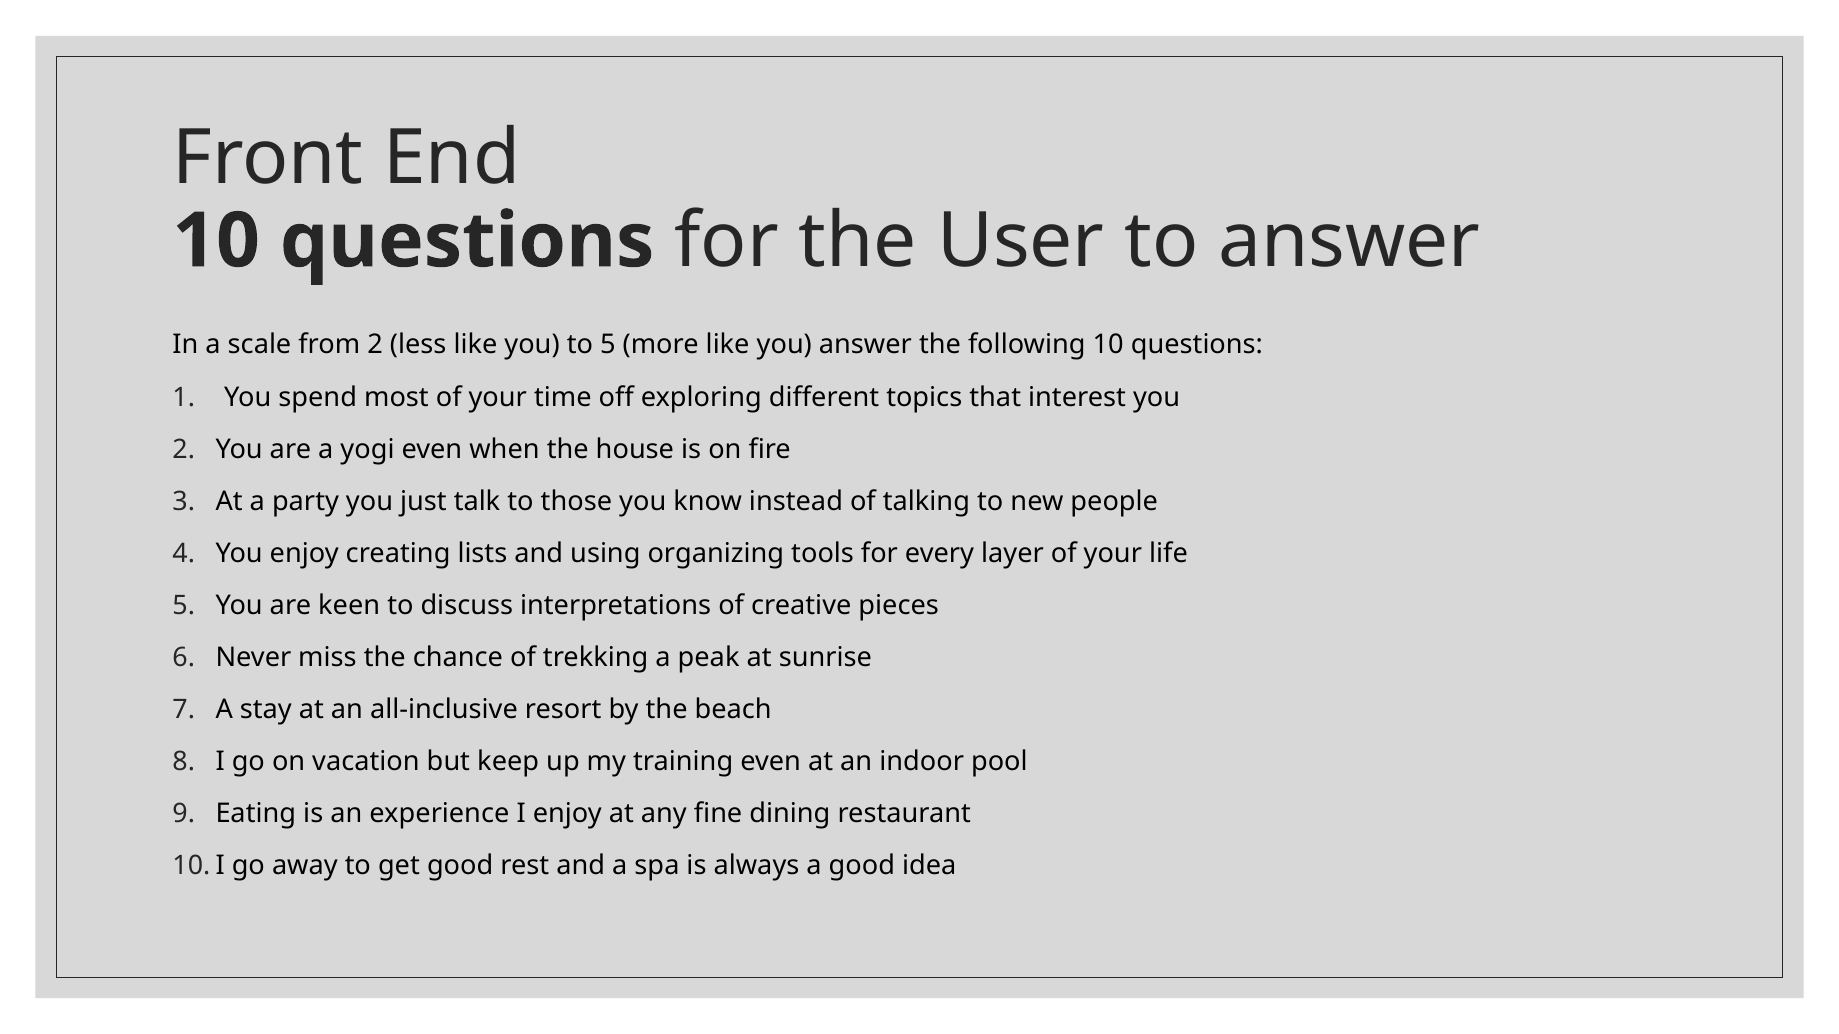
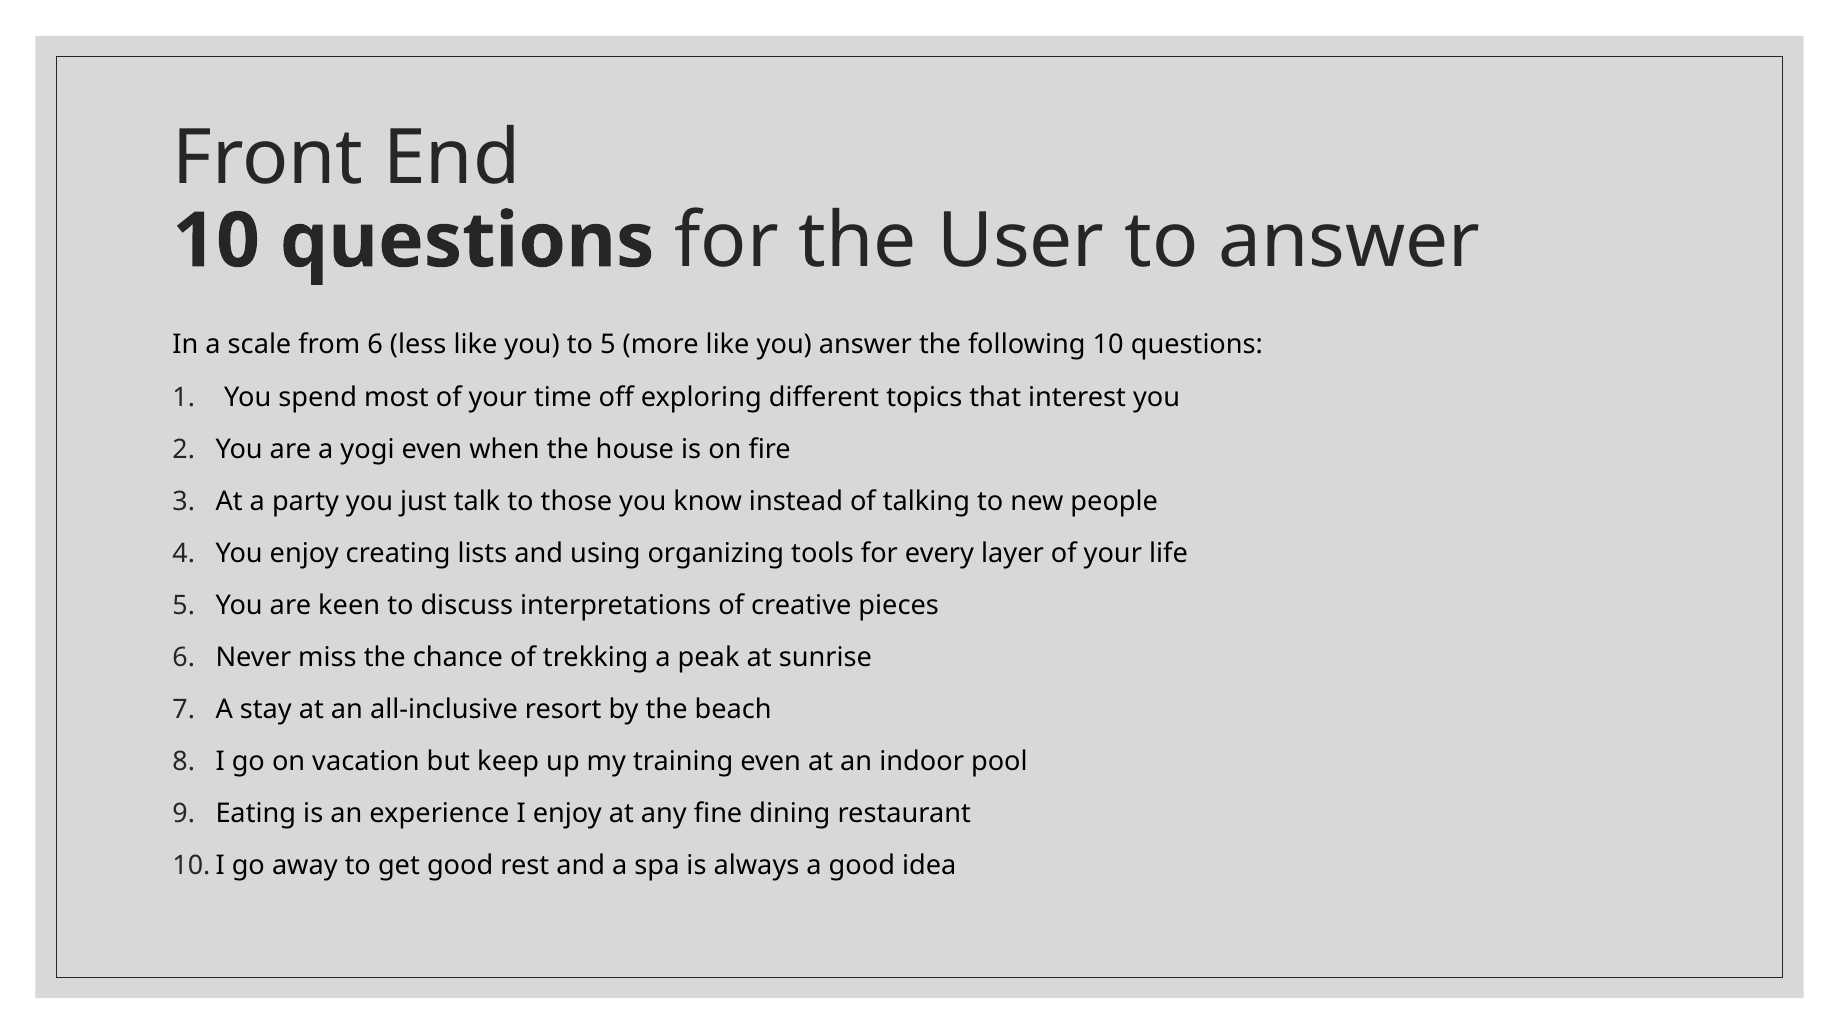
from 2: 2 -> 6
